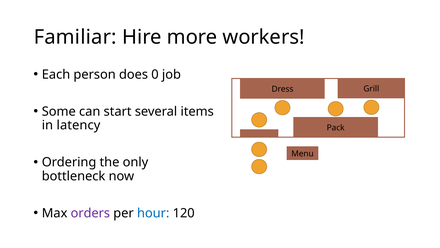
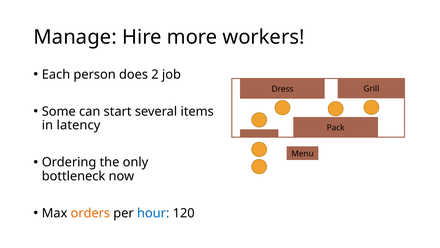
Familiar: Familiar -> Manage
0: 0 -> 2
orders colour: purple -> orange
